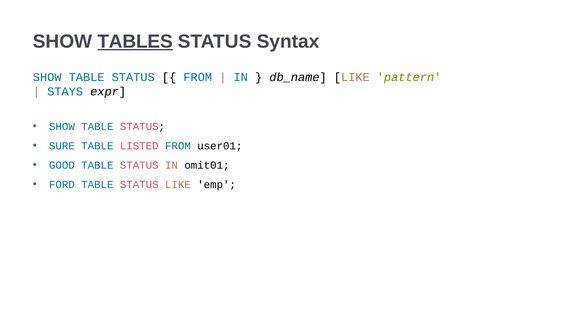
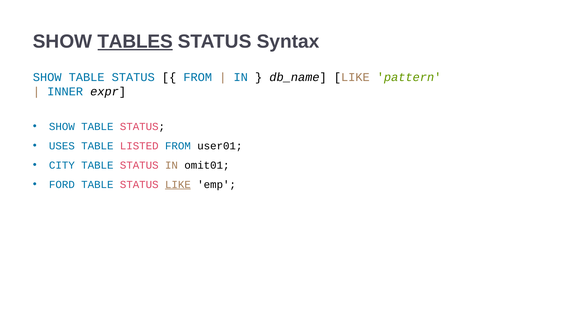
STAYS: STAYS -> INNER
SURE: SURE -> USES
GOOD: GOOD -> CITY
LIKE at (178, 185) underline: none -> present
